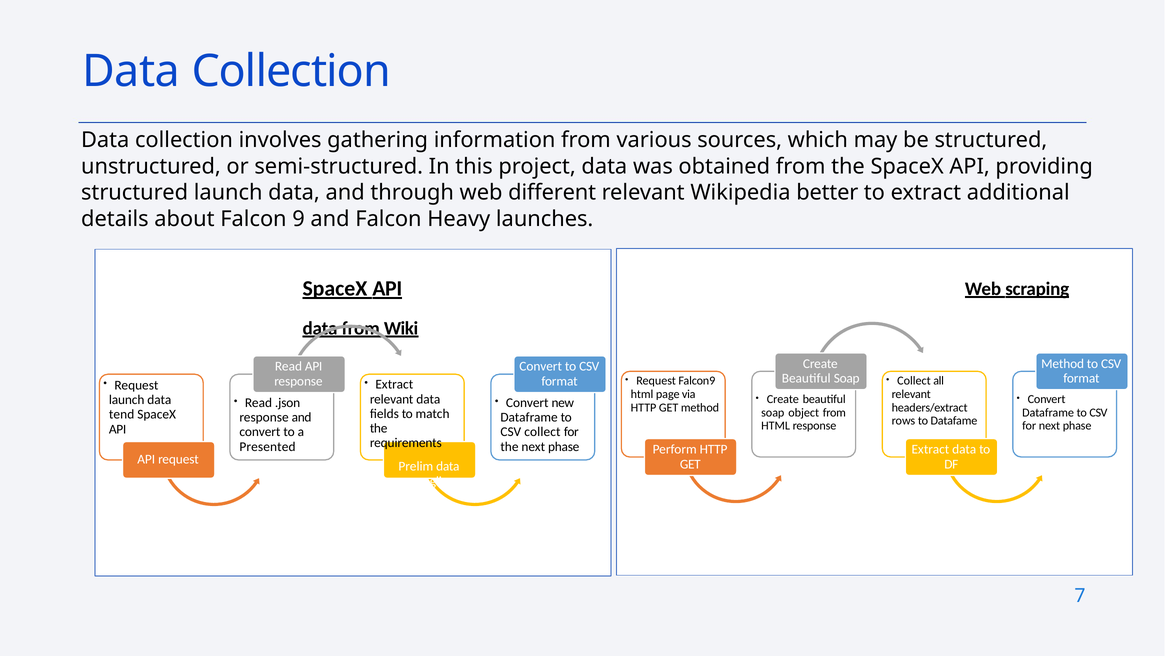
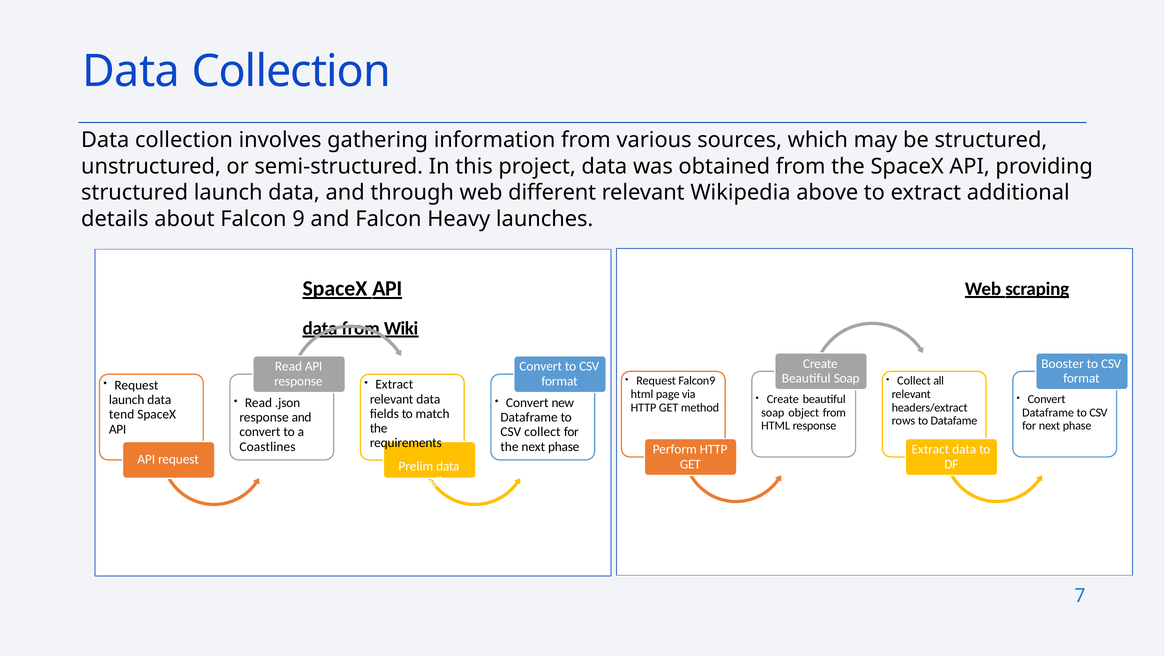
better: better -> above
Method at (1063, 363): Method -> Booster
Presented: Presented -> Coastlines
